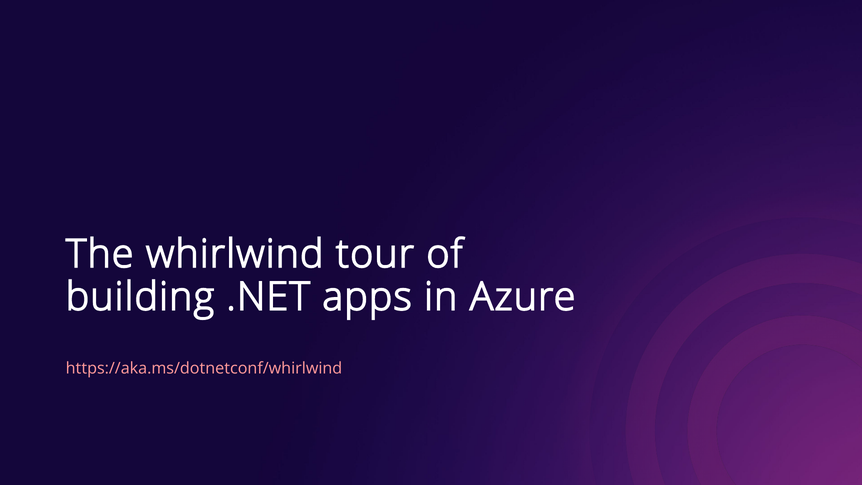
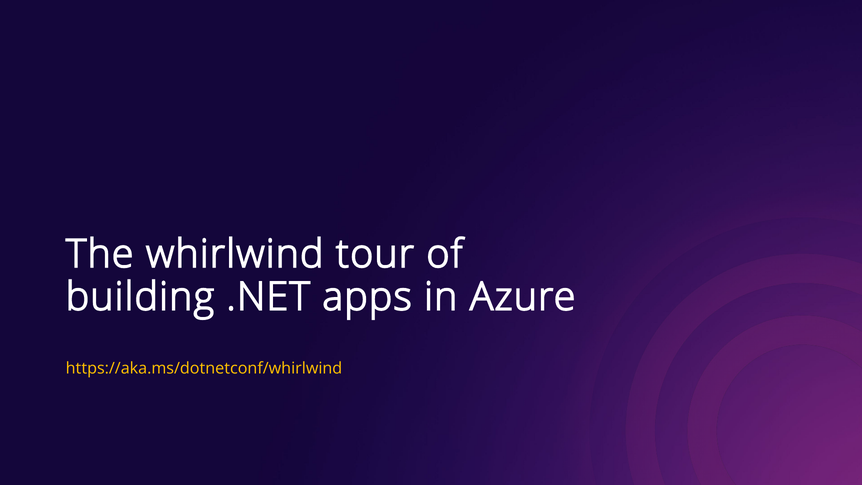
https://aka.ms/dotnetconf/whirlwind colour: pink -> yellow
